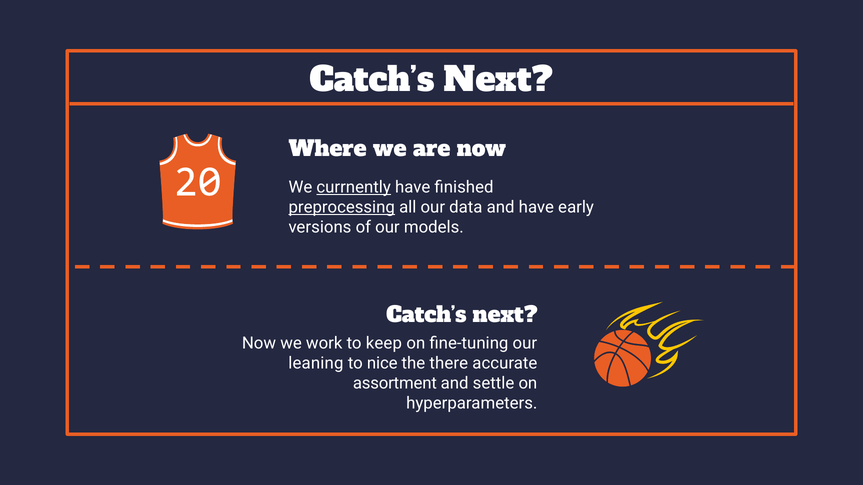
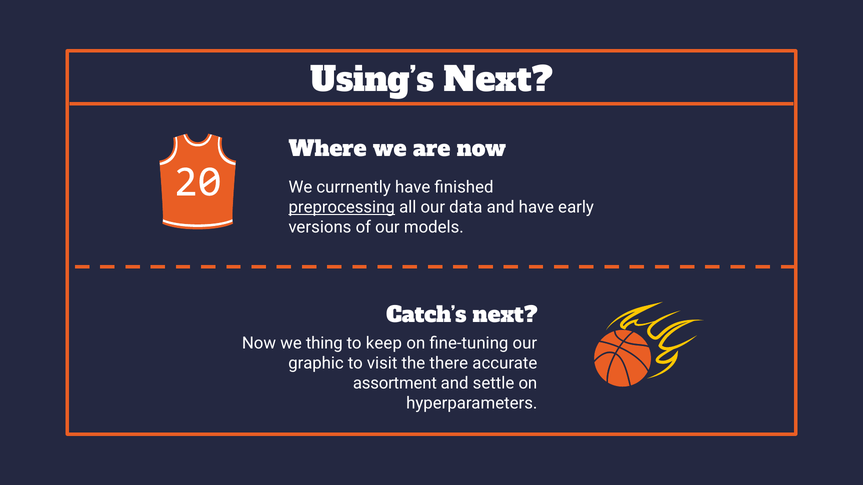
Catch’s at (372, 80): Catch’s -> Using’s
currnently underline: present -> none
work: work -> thing
leaning: leaning -> graphic
nice: nice -> visit
